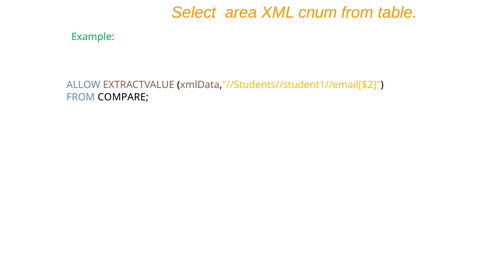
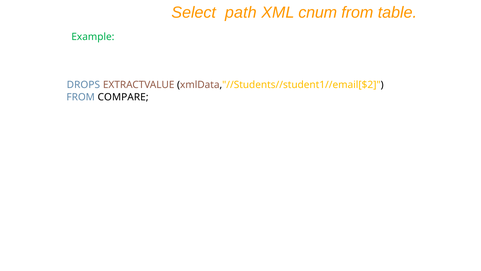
area: area -> path
ALLOW: ALLOW -> DROPS
